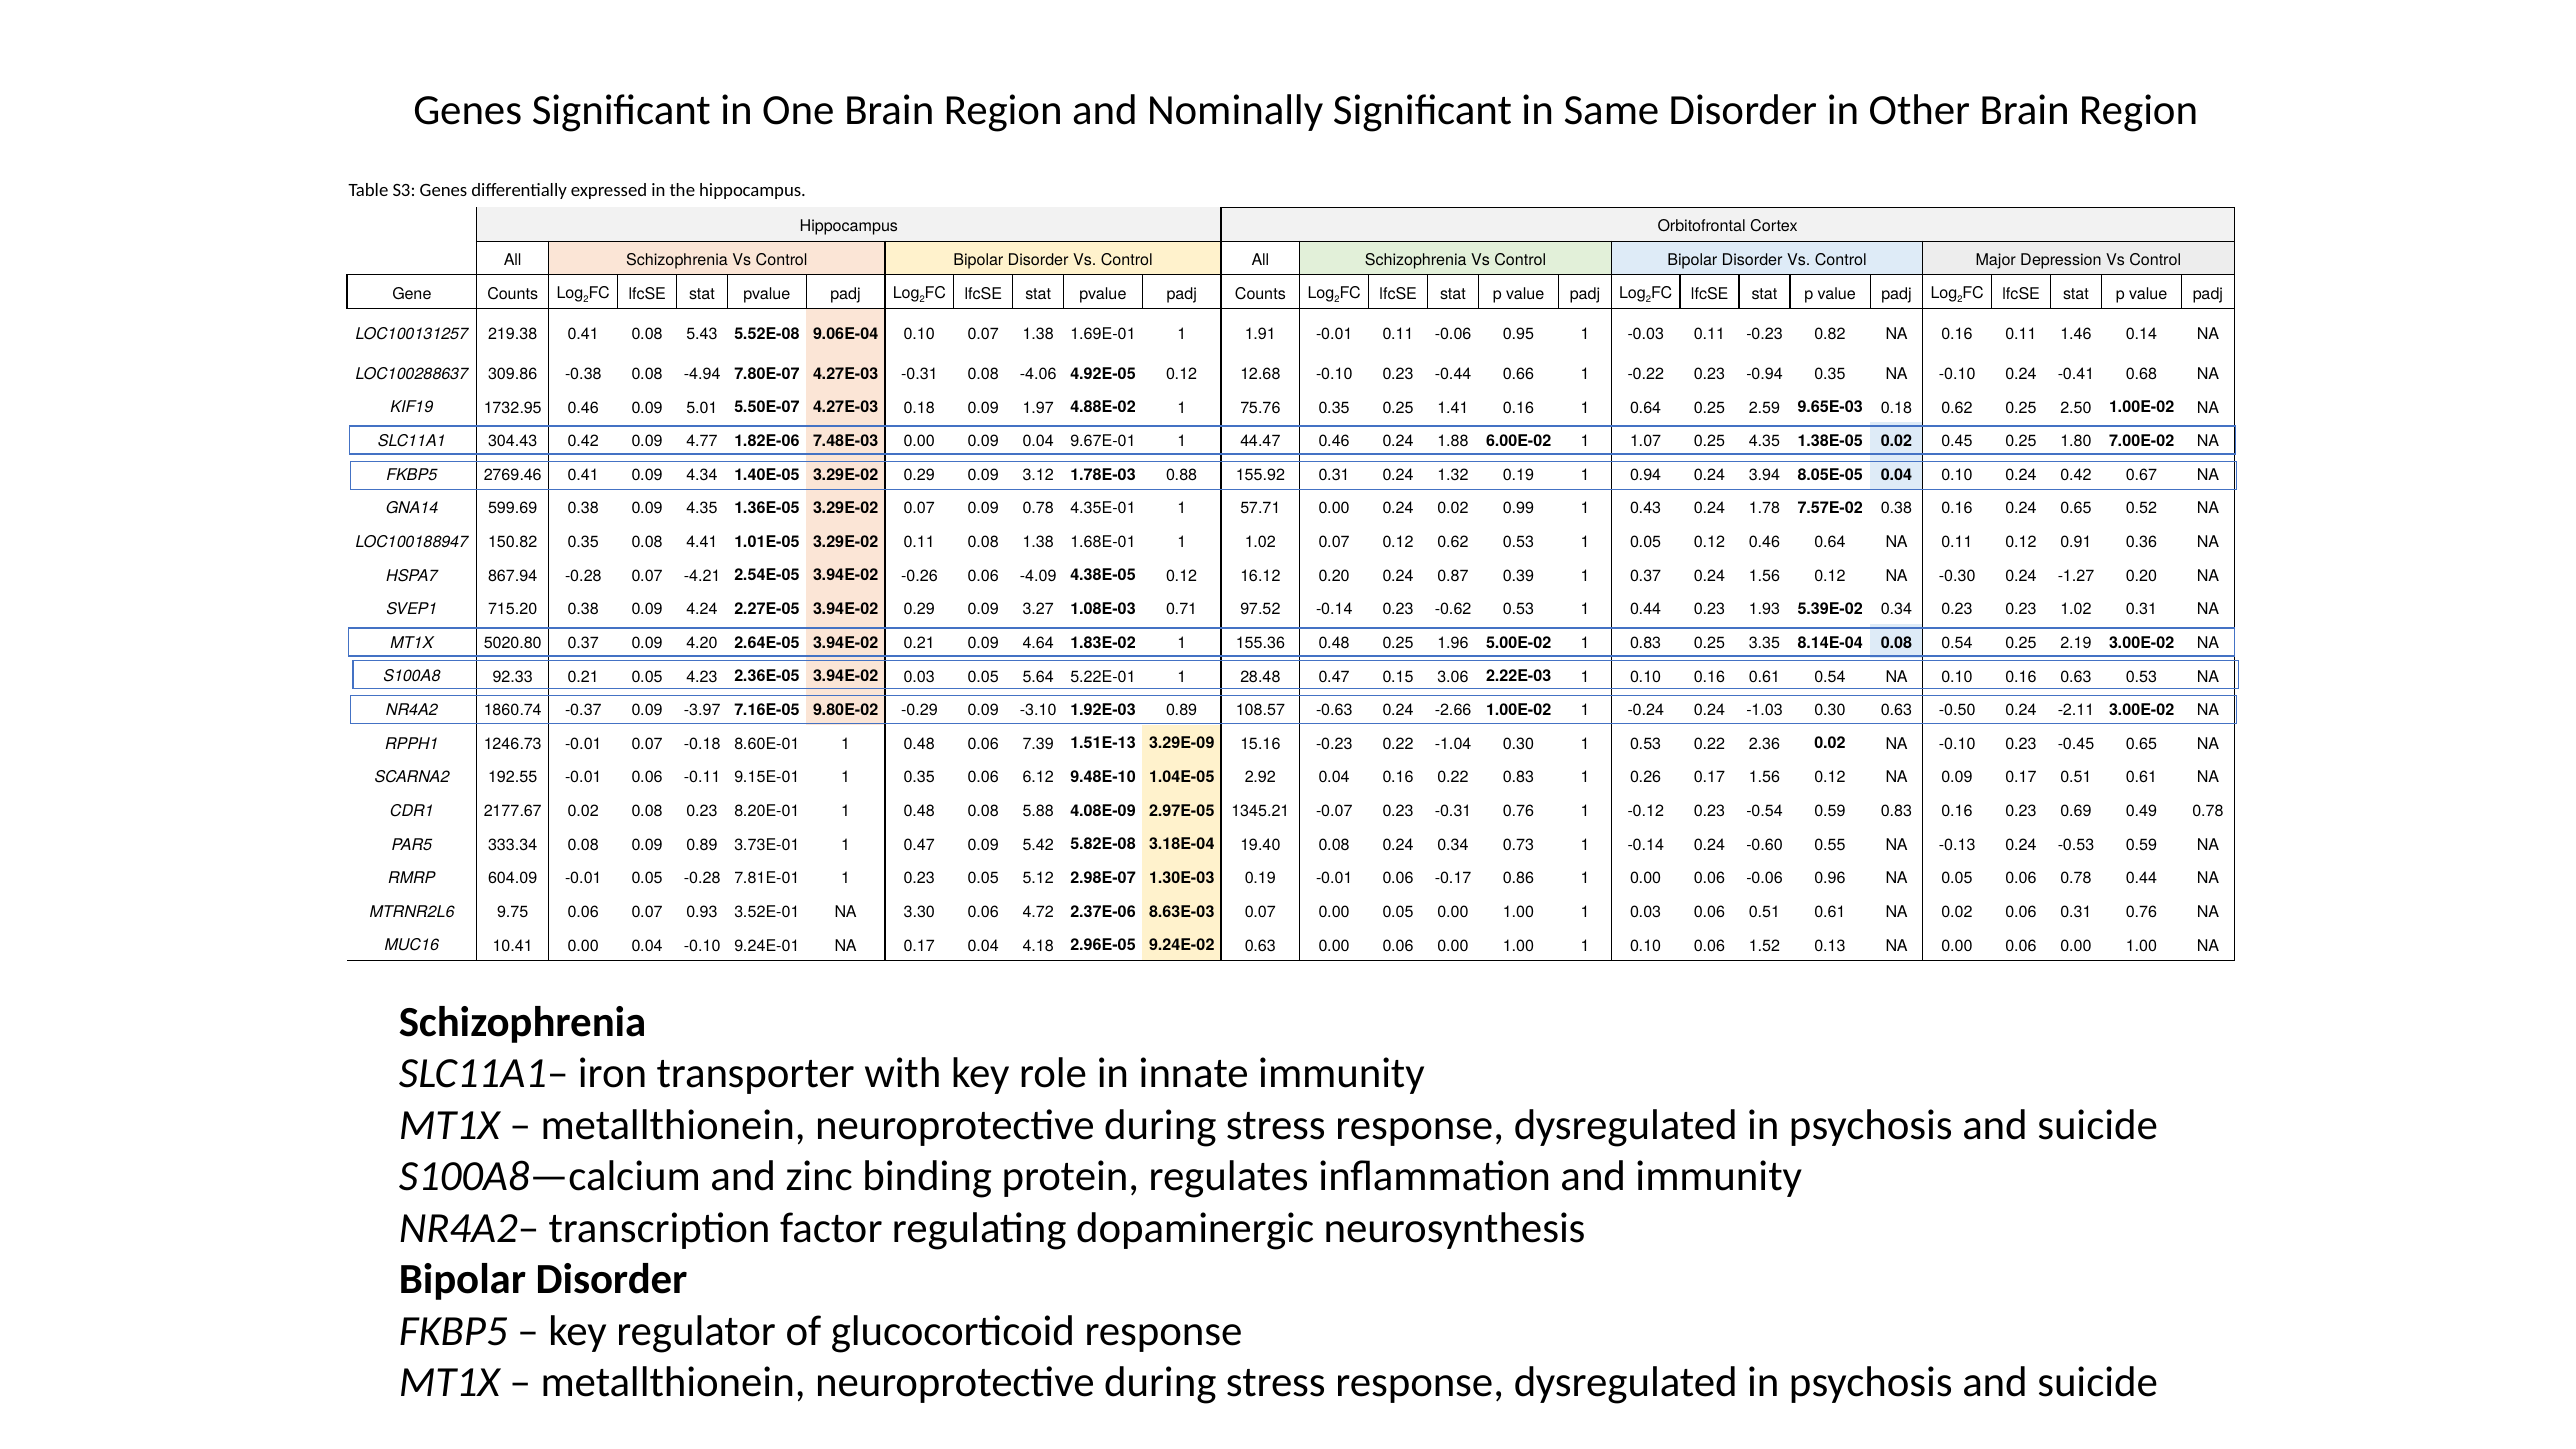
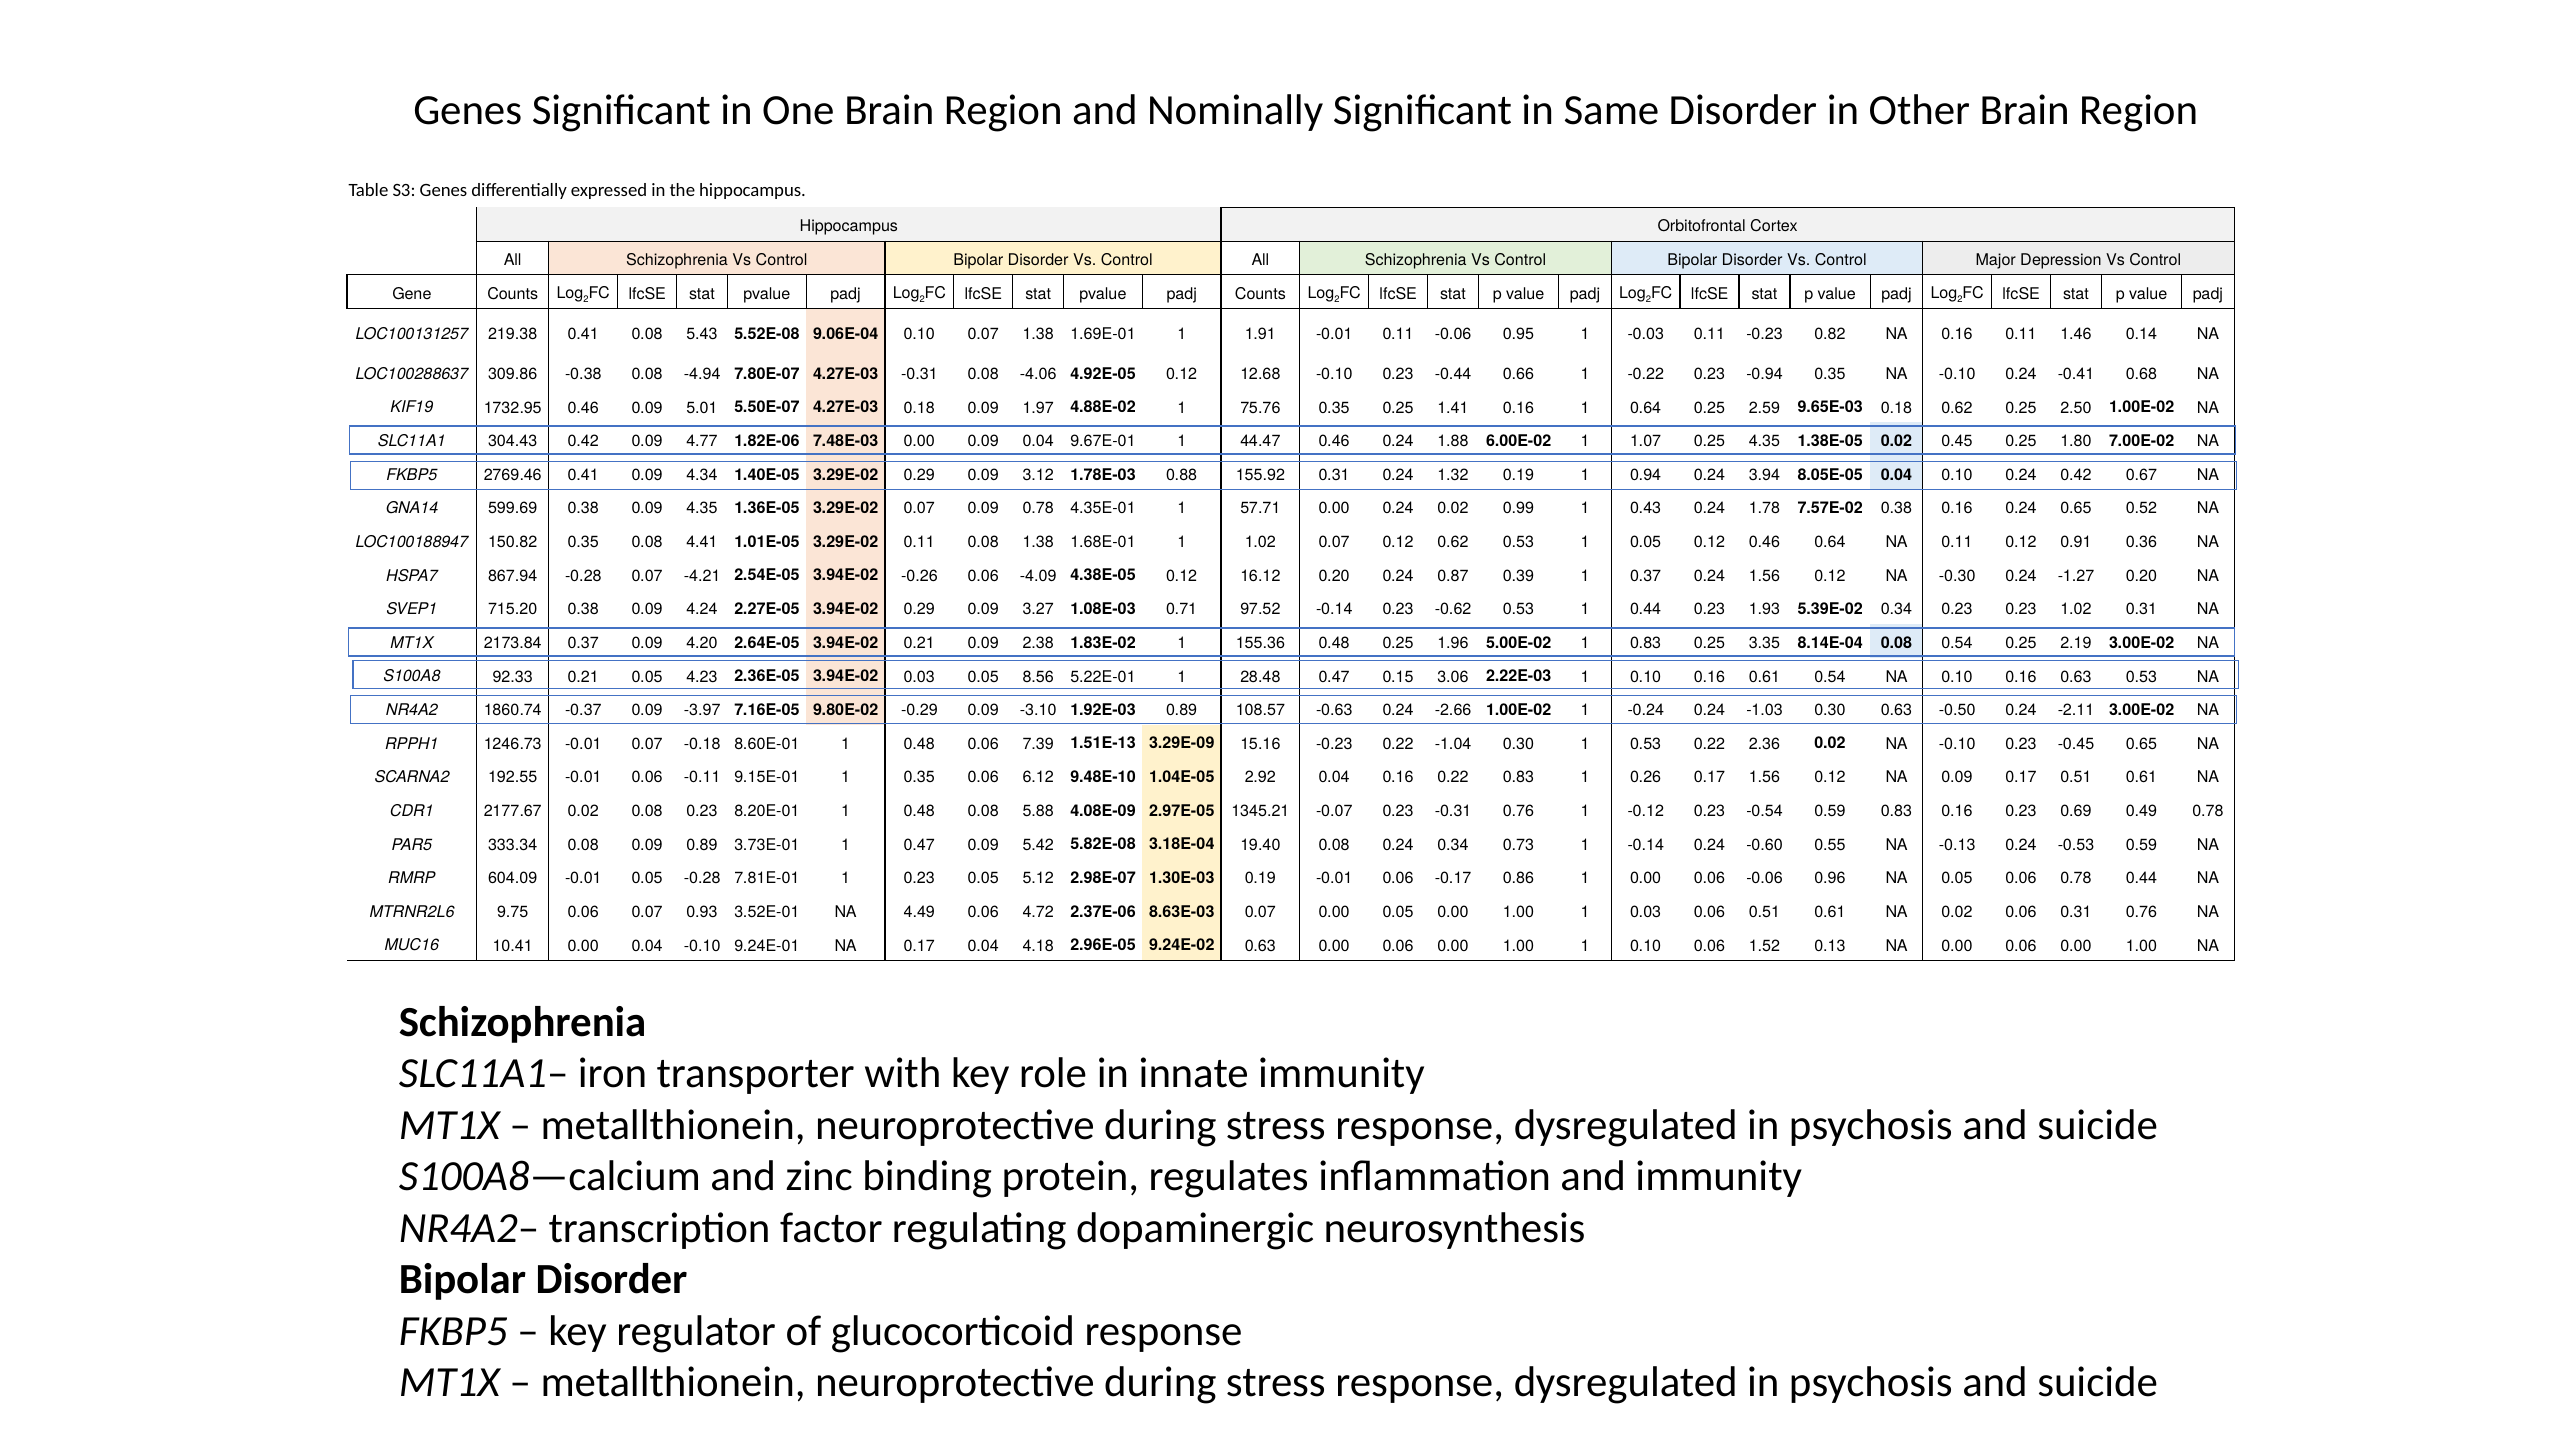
5020.80: 5020.80 -> 2173.84
4.64: 4.64 -> 2.38
5.64: 5.64 -> 8.56
3.30: 3.30 -> 4.49
